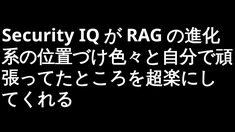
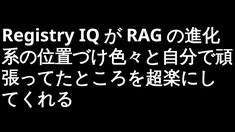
Security: Security -> Registry
